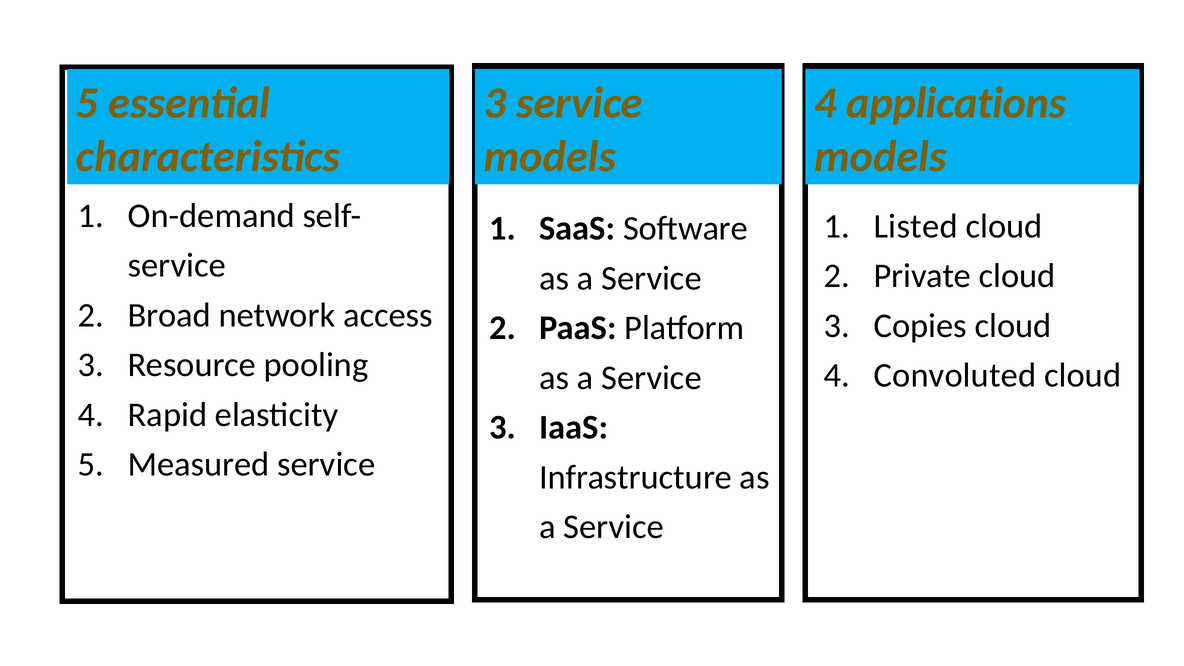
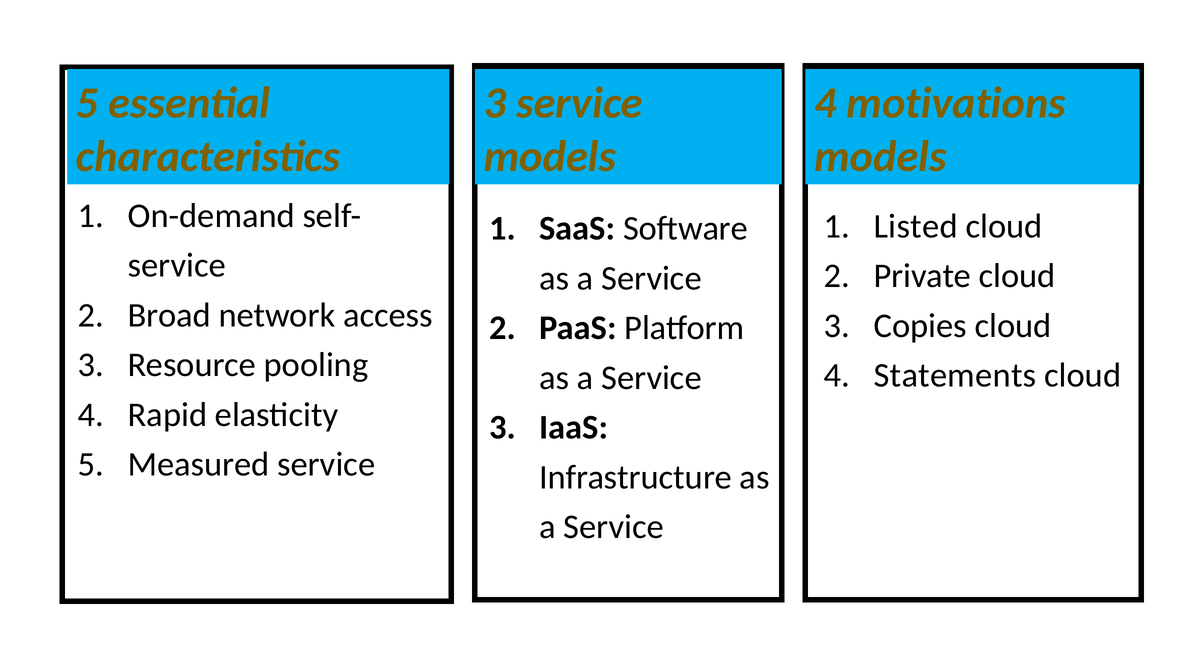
applications: applications -> motivations
Convoluted: Convoluted -> Statements
